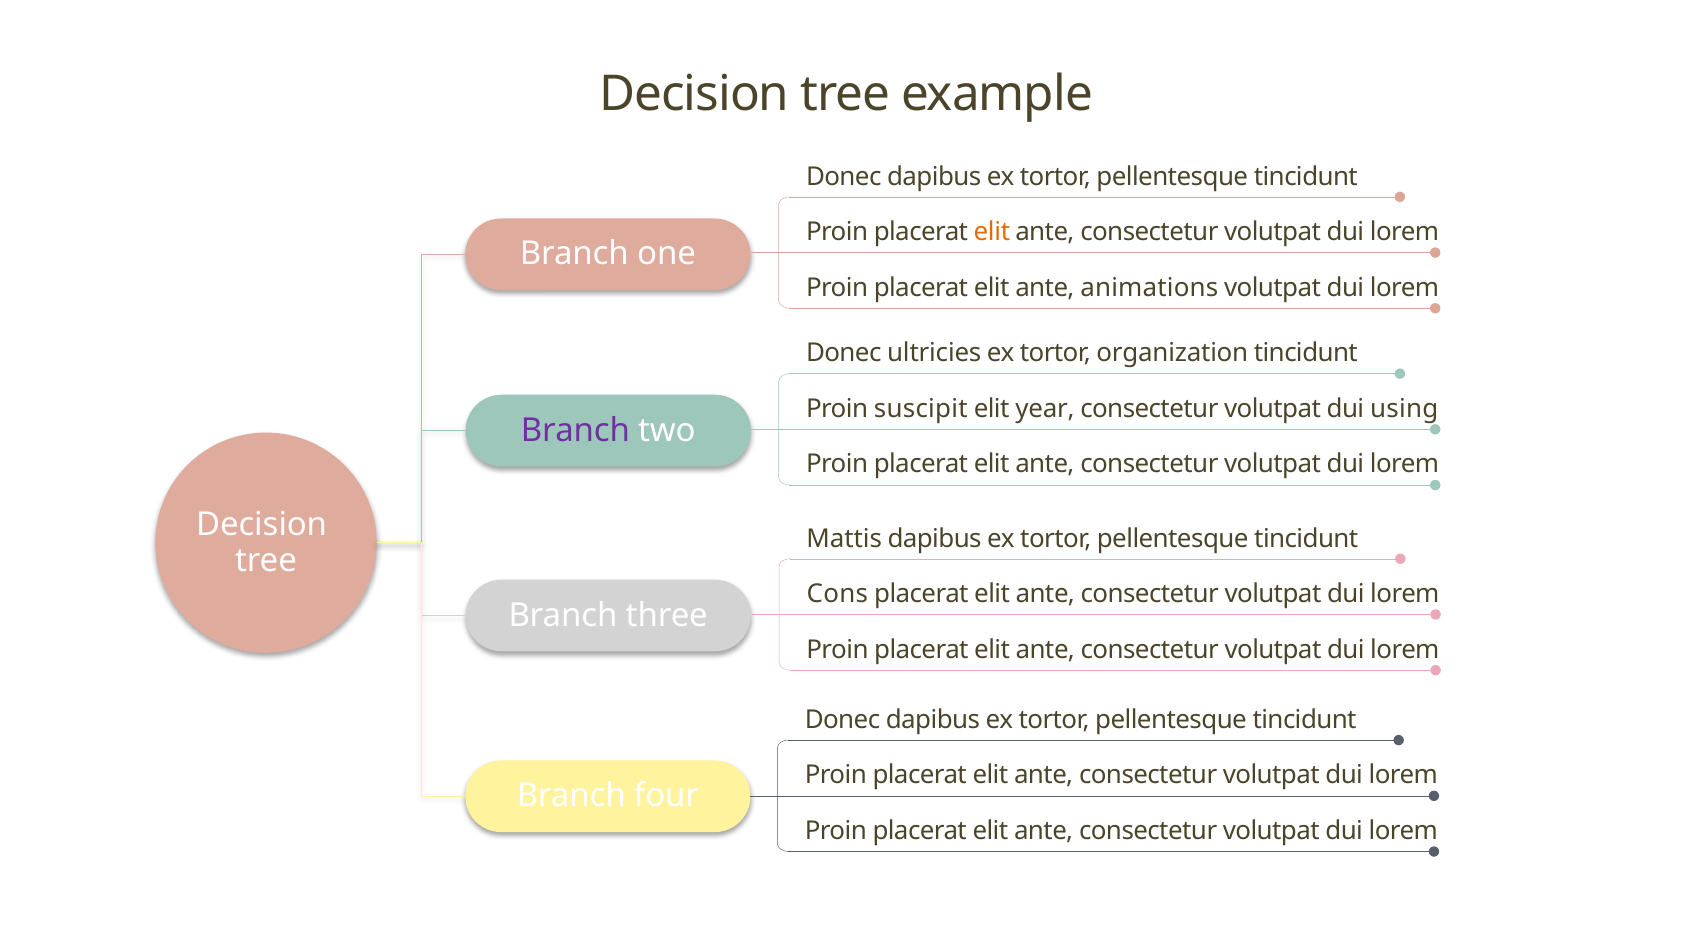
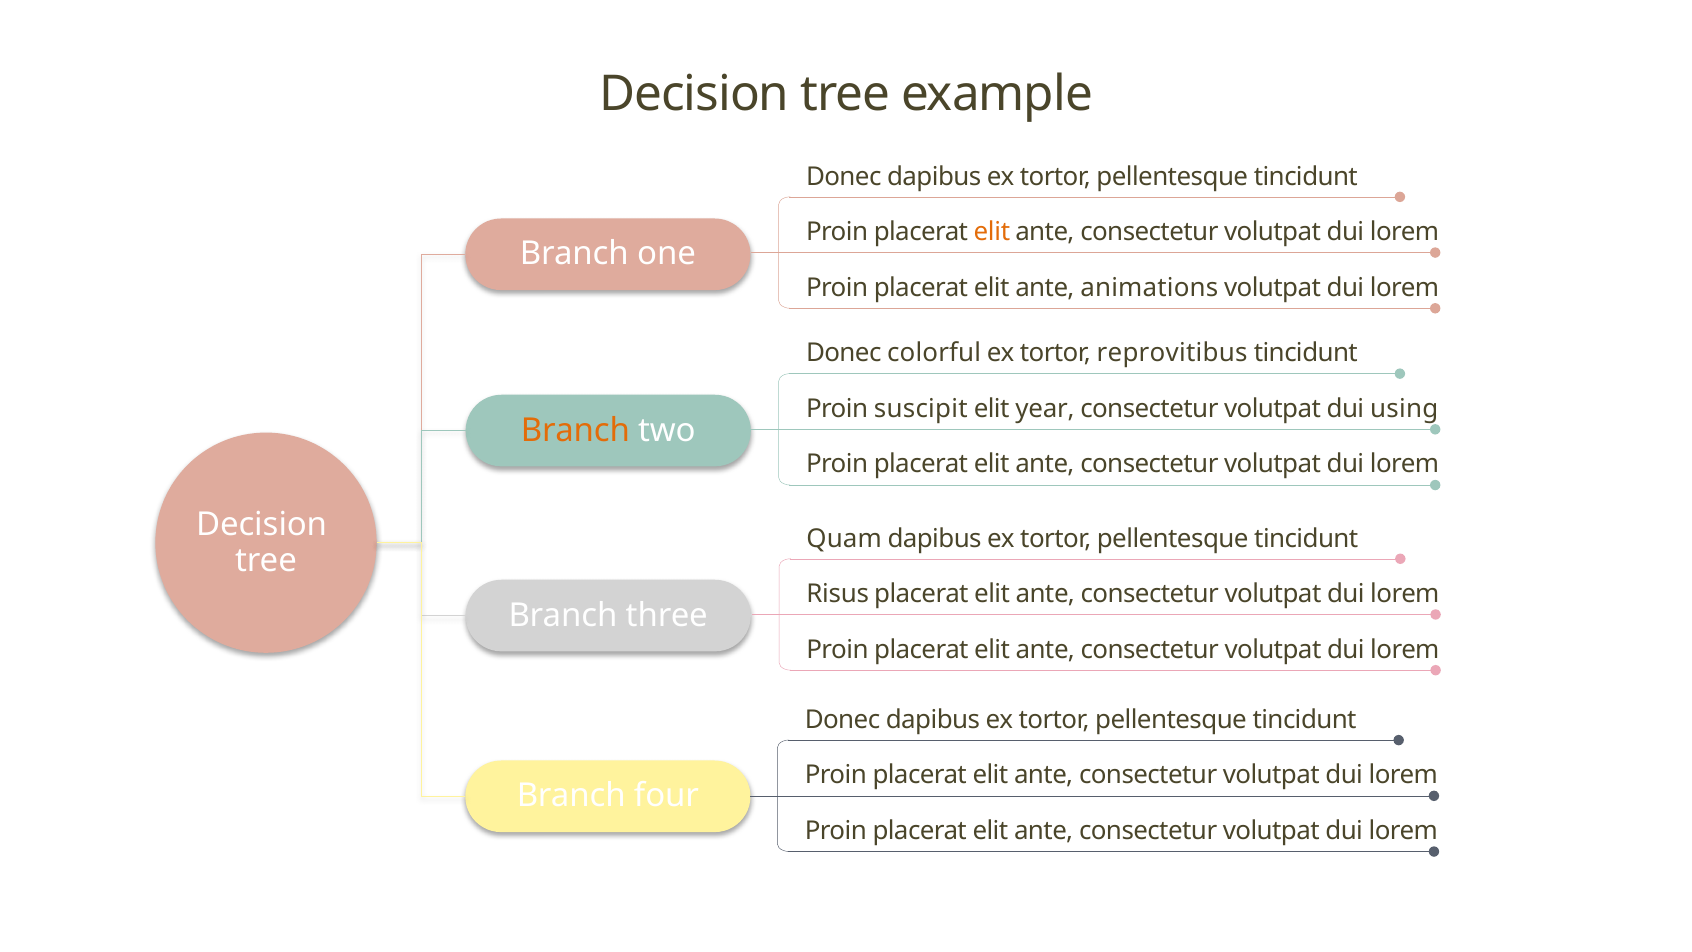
ultricies: ultricies -> colorful
organization: organization -> reprovitibus
Branch at (575, 430) colour: purple -> orange
Mattis: Mattis -> Quam
Cons: Cons -> Risus
